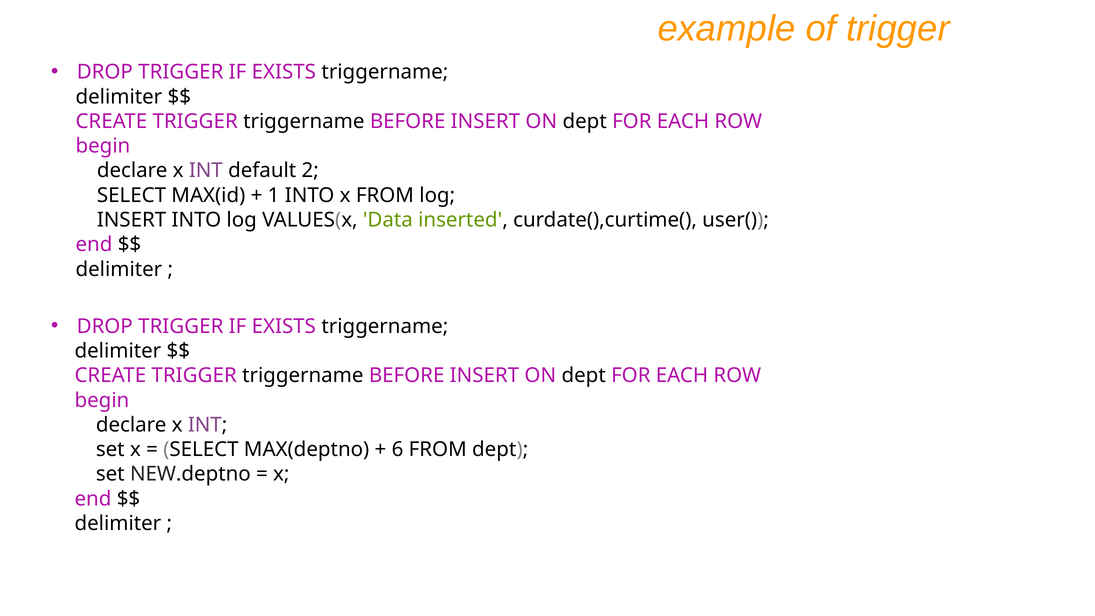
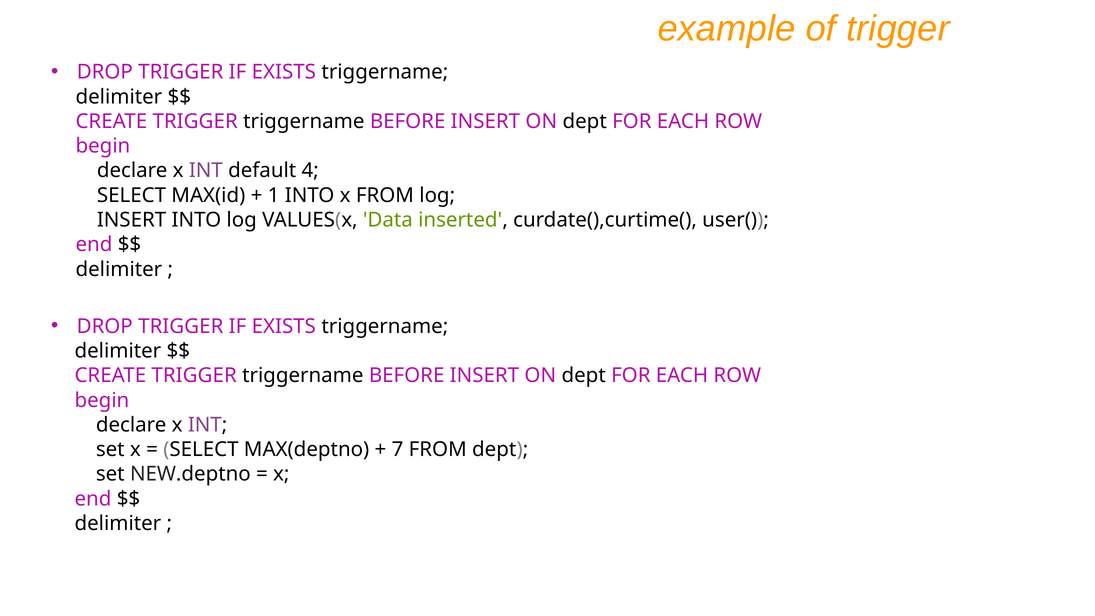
2: 2 -> 4
6: 6 -> 7
